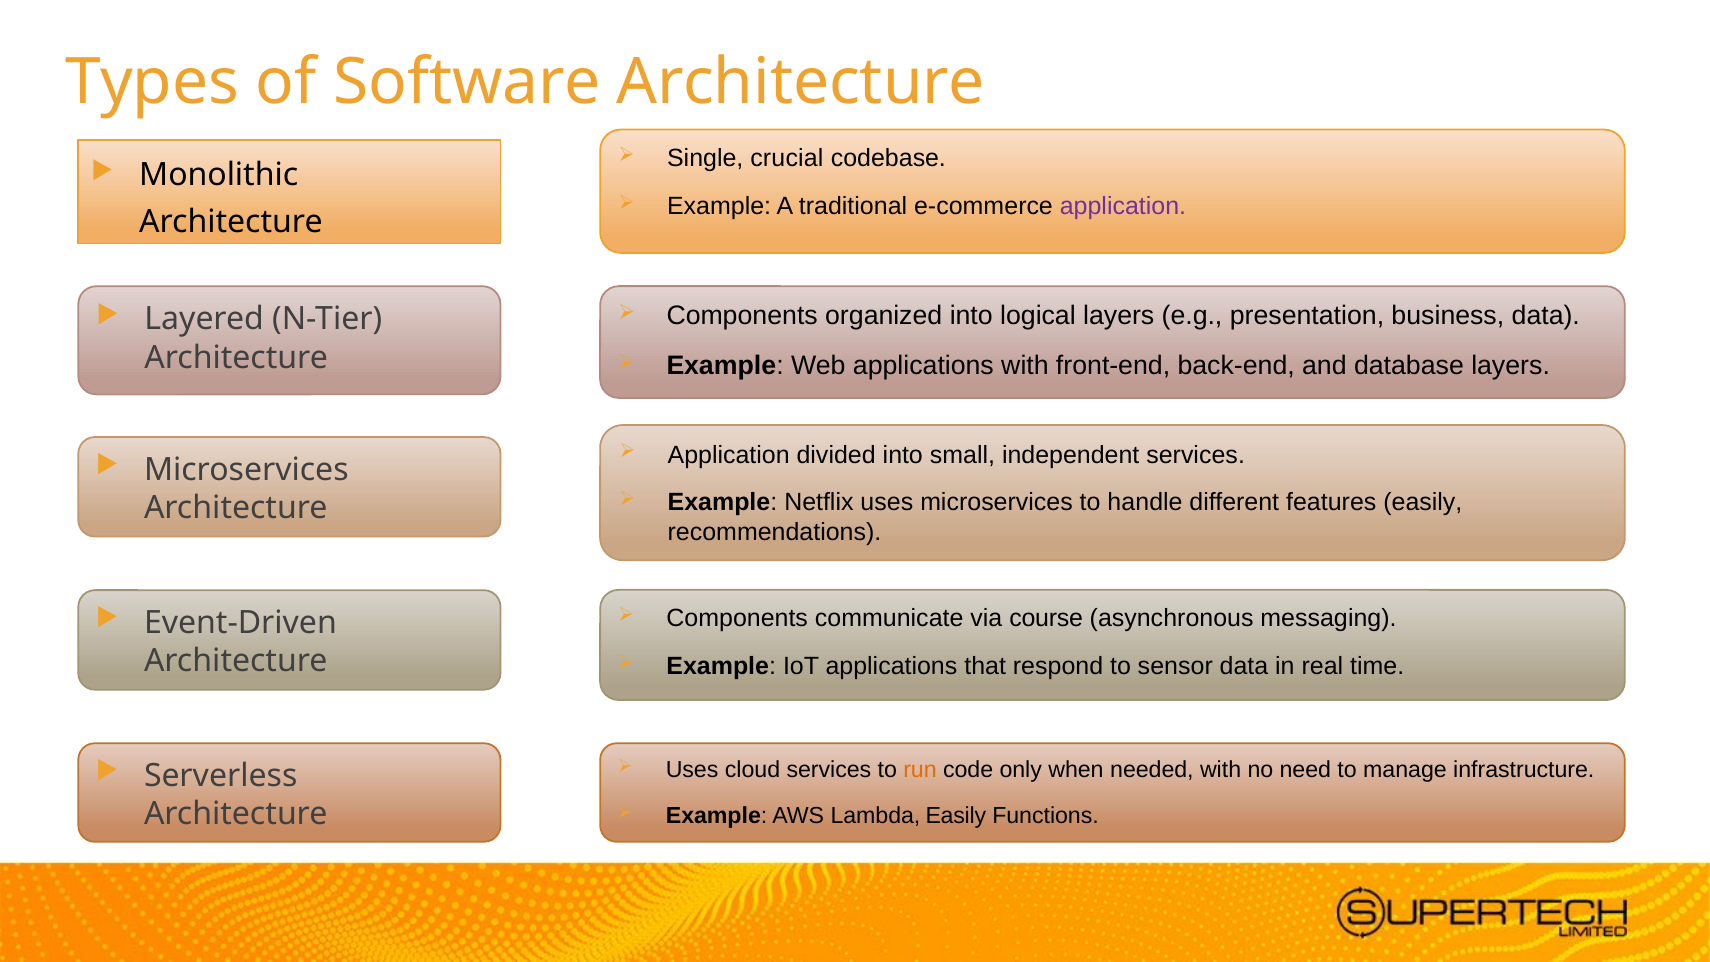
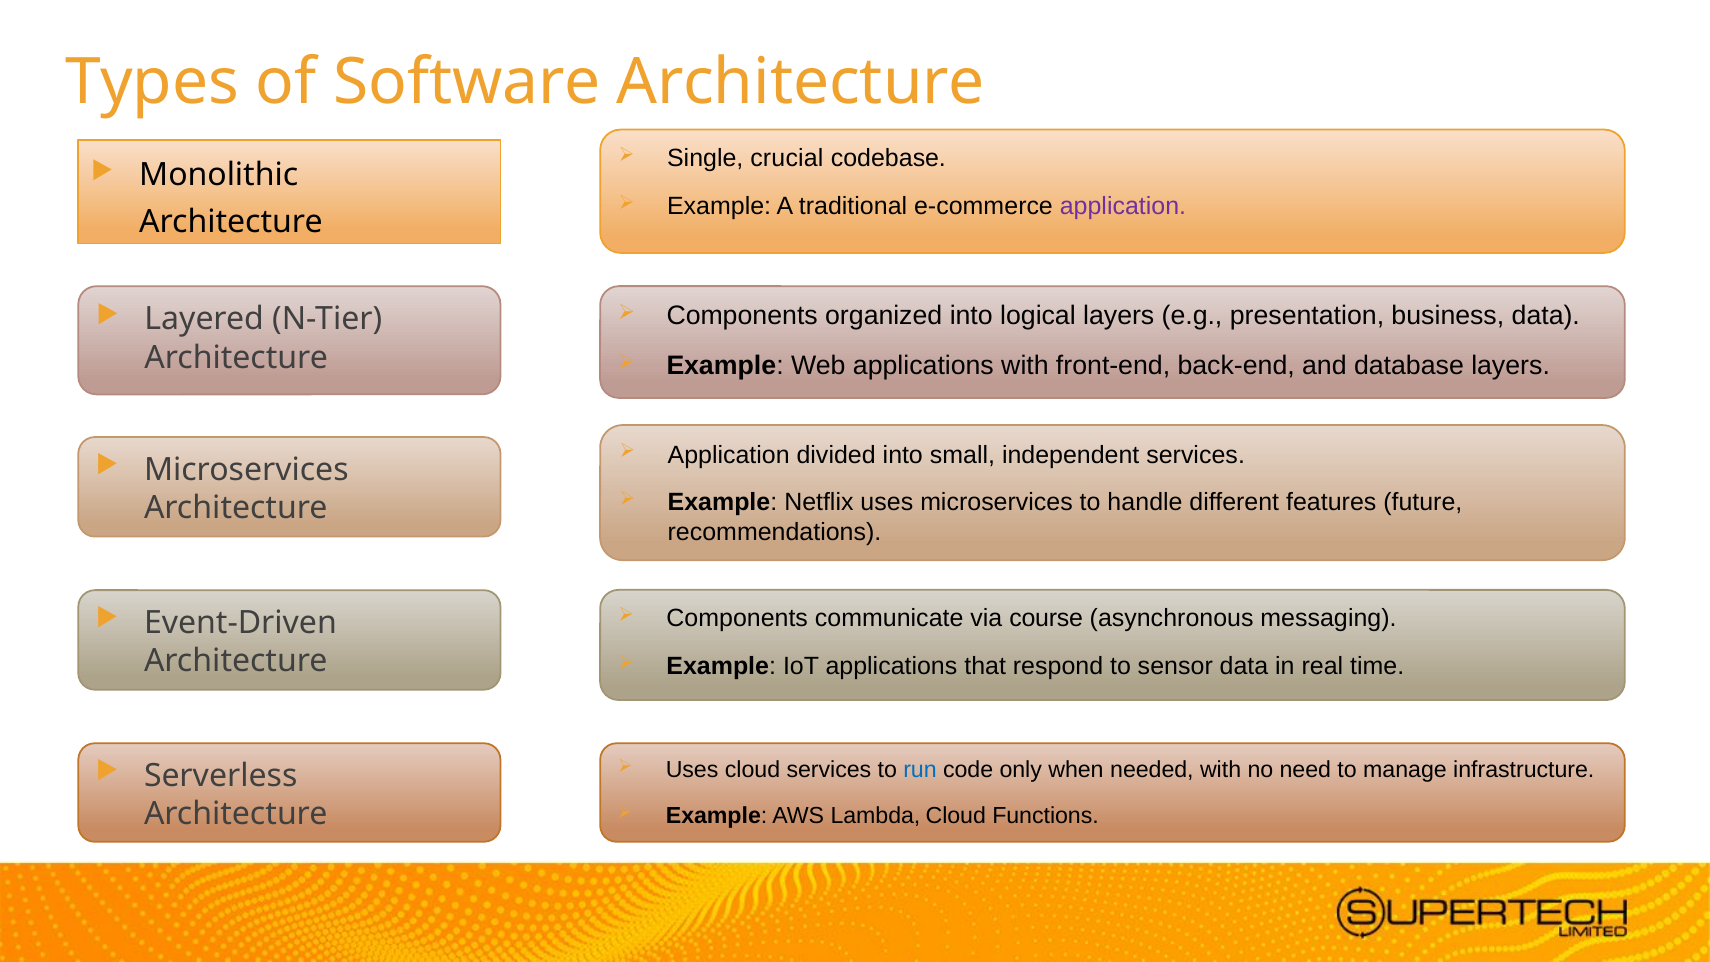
features easily: easily -> future
run colour: orange -> blue
Lambda Easily: Easily -> Cloud
